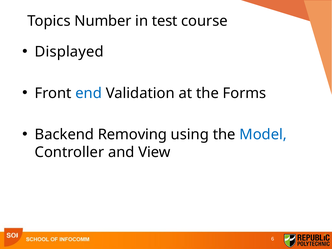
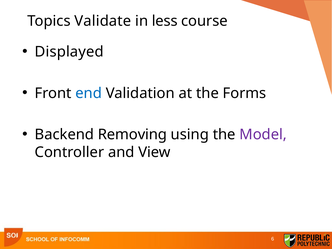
Number: Number -> Validate
test: test -> less
Model colour: blue -> purple
